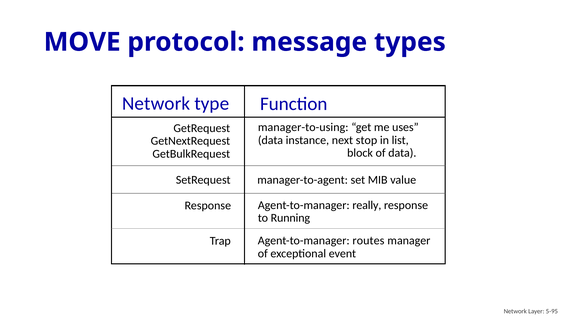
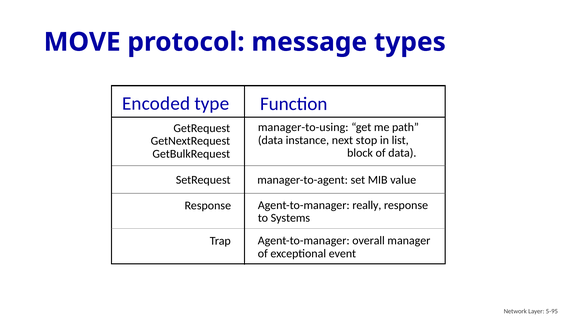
Network at (156, 104): Network -> Encoded
uses: uses -> path
Running: Running -> Systems
routes: routes -> overall
